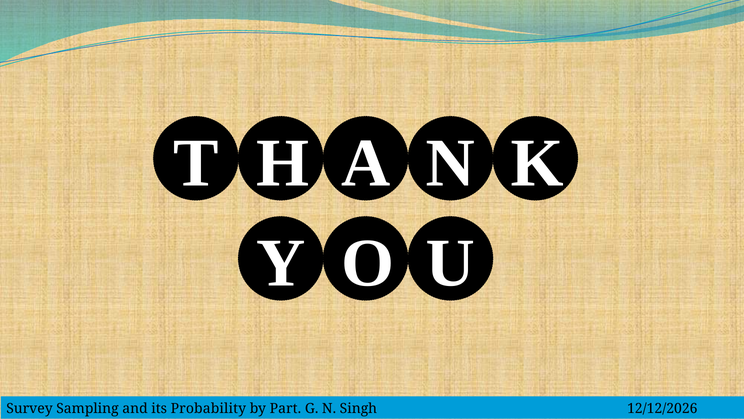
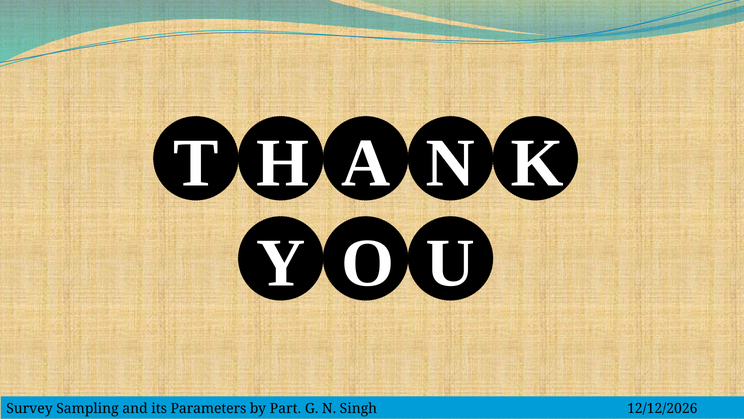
Probability: Probability -> Parameters
